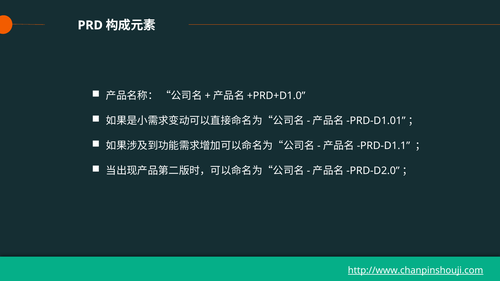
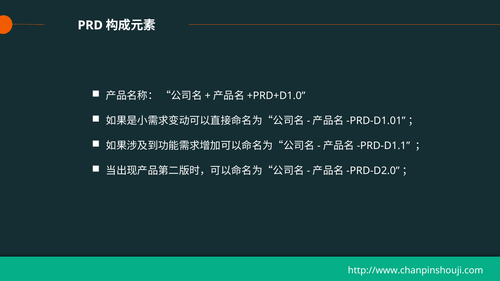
http://www.chanpinshouji.com underline: present -> none
